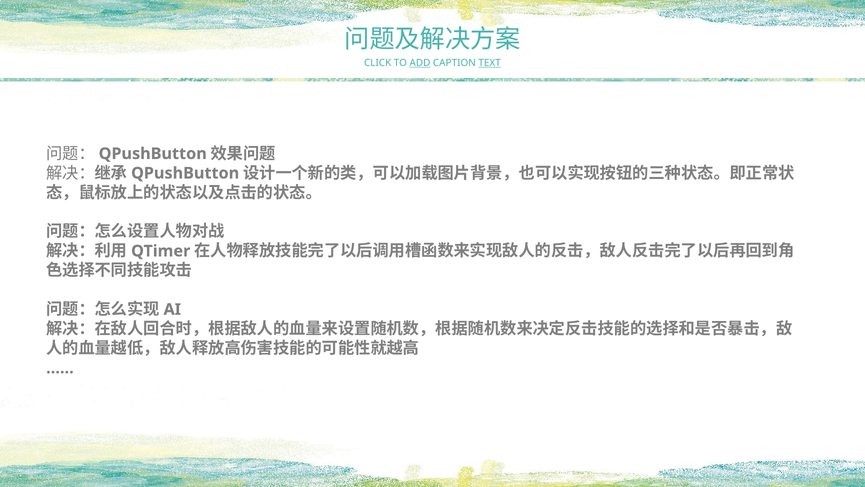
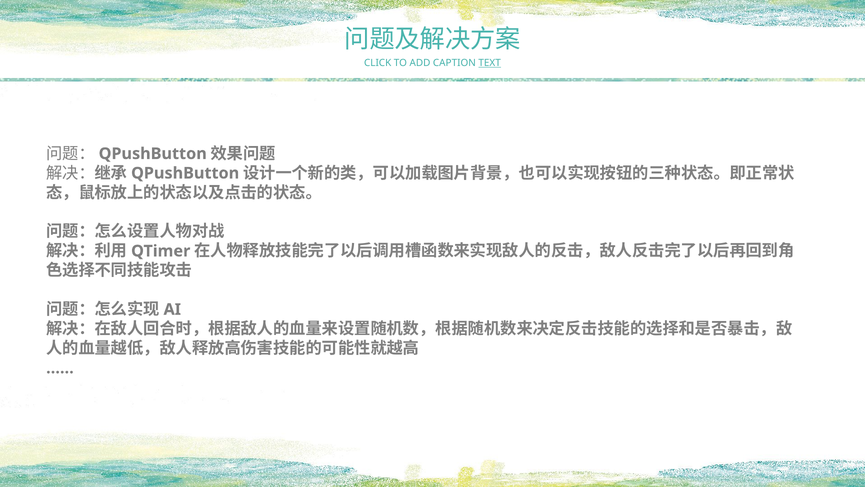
ADD underline: present -> none
